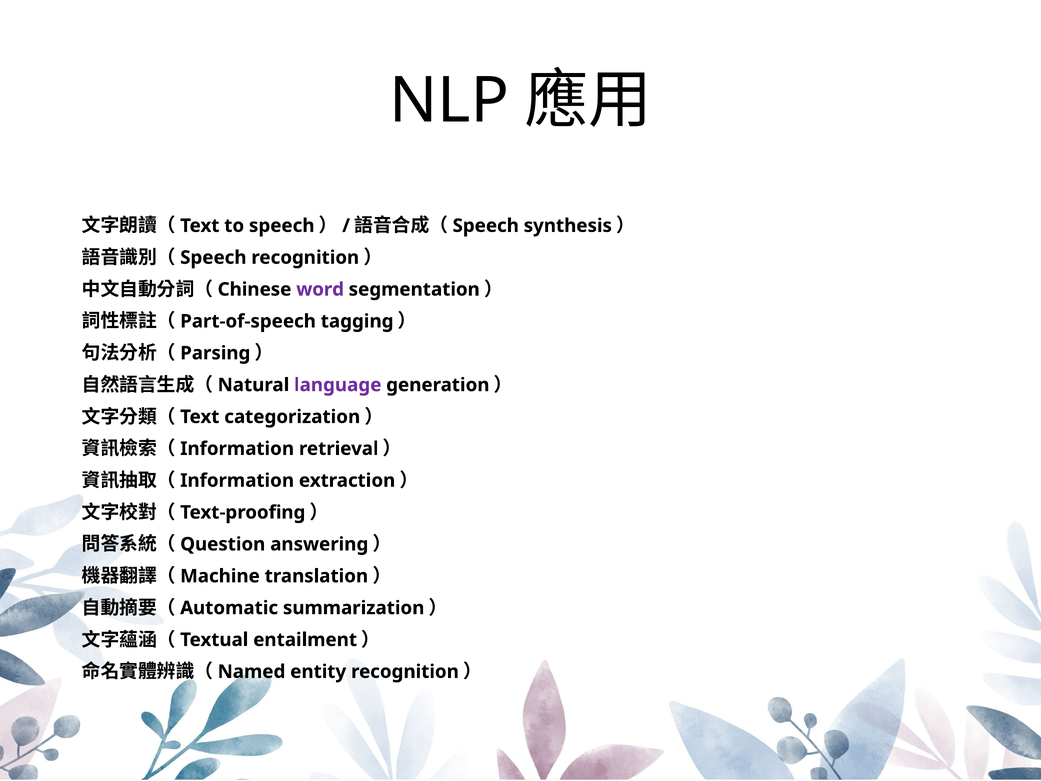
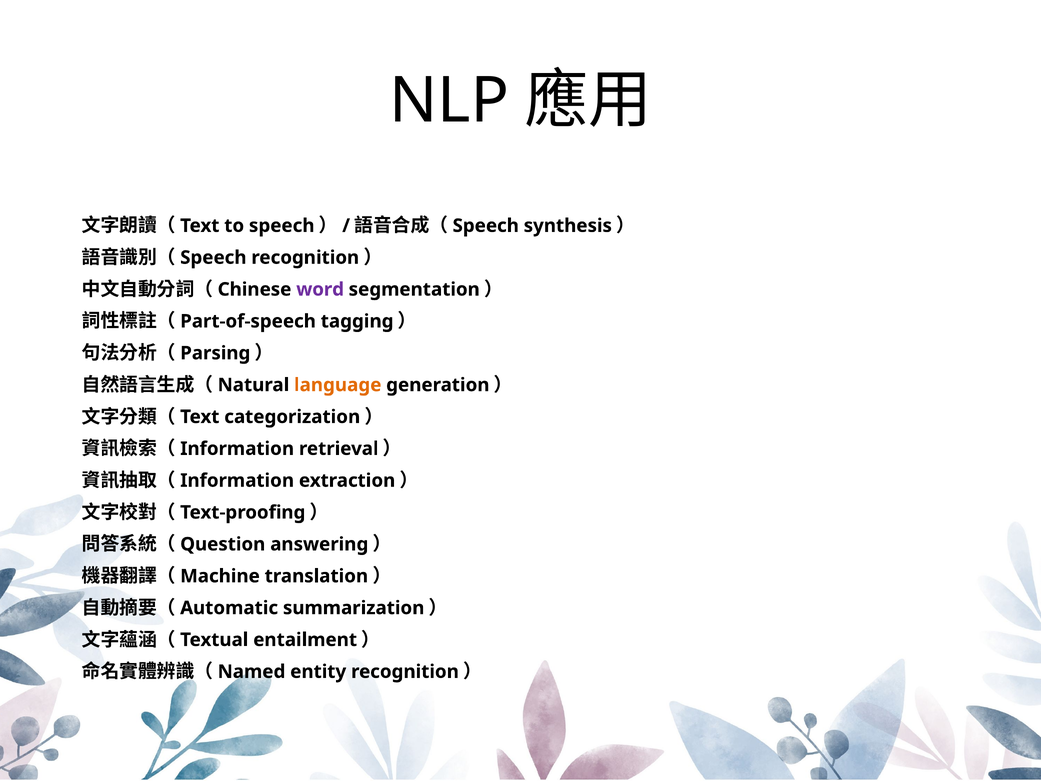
language colour: purple -> orange
